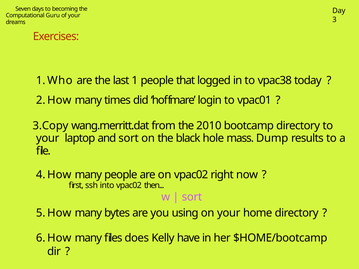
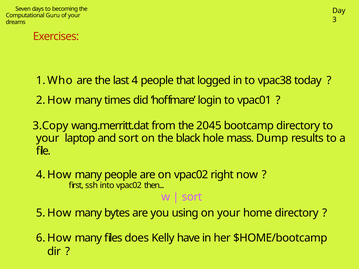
1: 1 -> 4
2010: 2010 -> 2045
